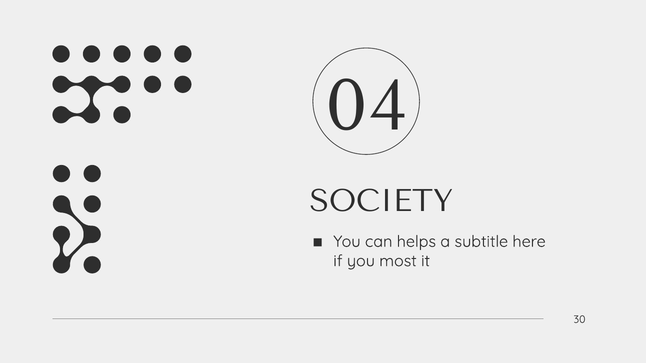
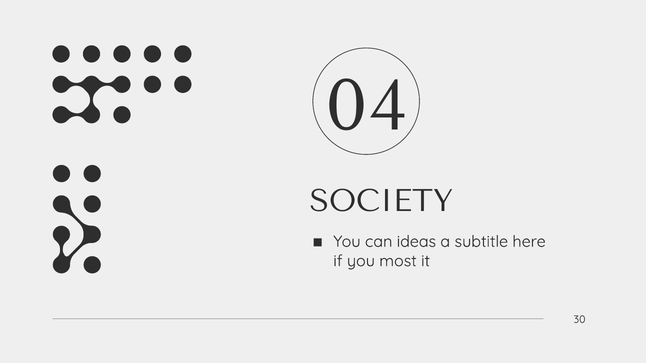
helps: helps -> ideas
